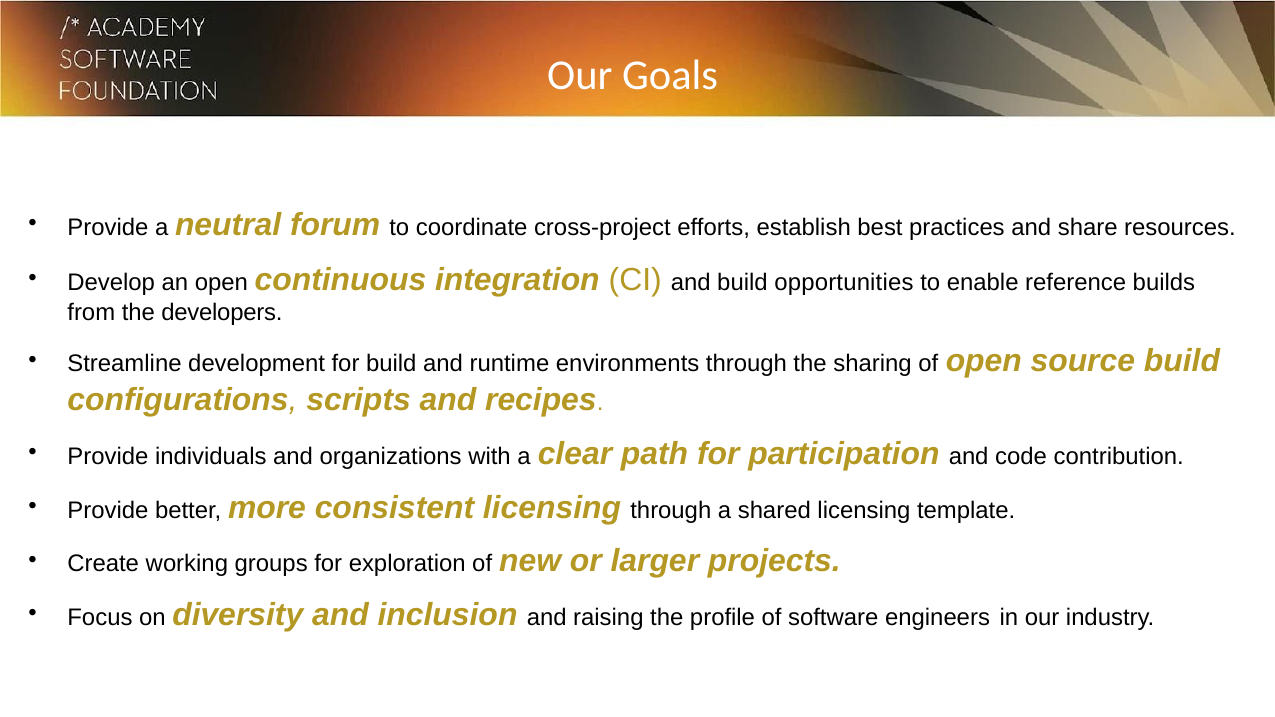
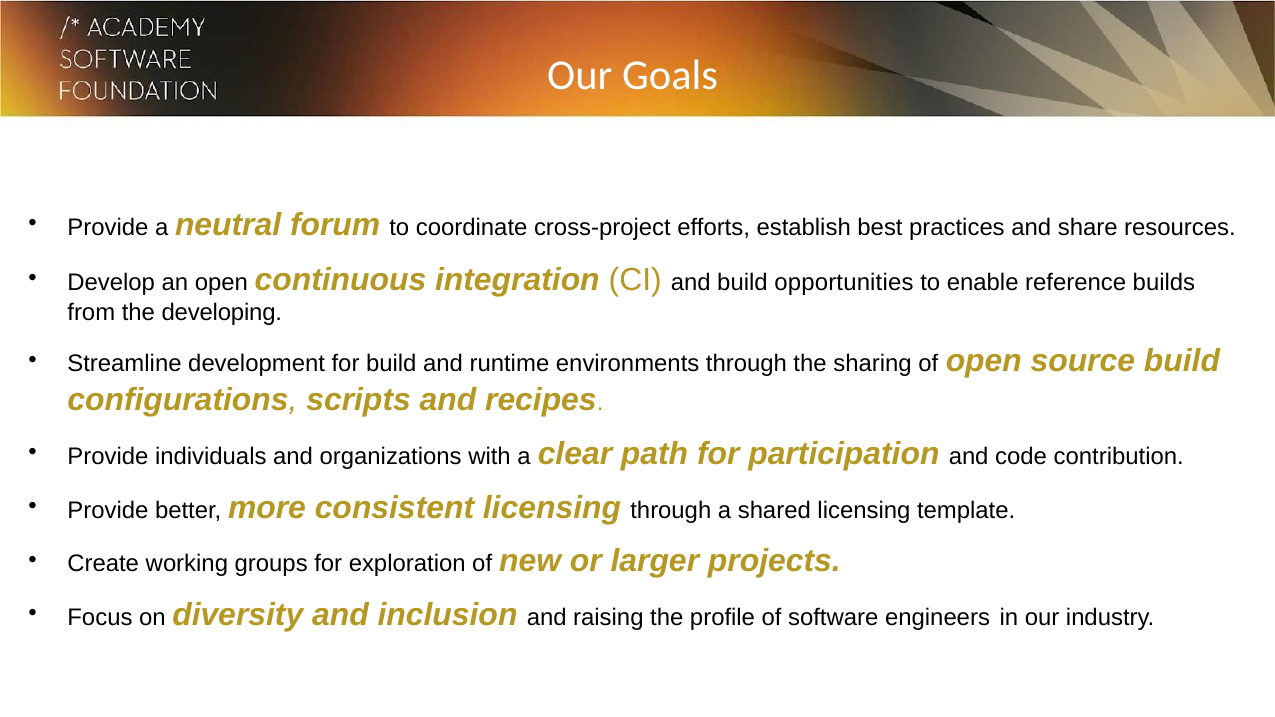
developers: developers -> developing
